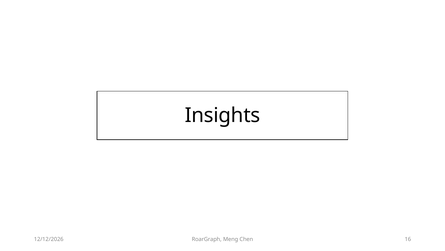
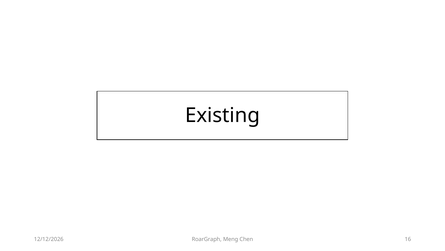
Insights: Insights -> Existing
